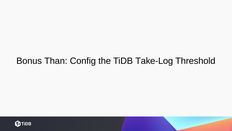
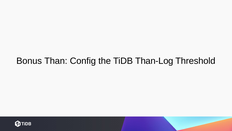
Take-Log: Take-Log -> Than-Log
